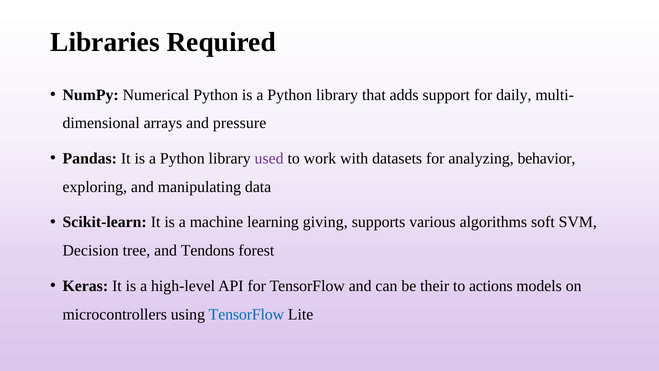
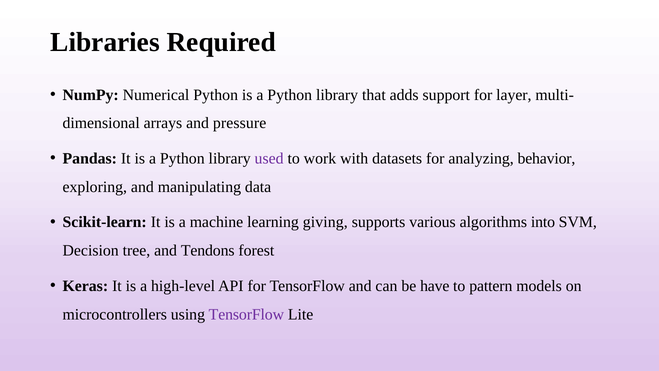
daily: daily -> layer
soft: soft -> into
their: their -> have
actions: actions -> pattern
TensorFlow at (246, 314) colour: blue -> purple
